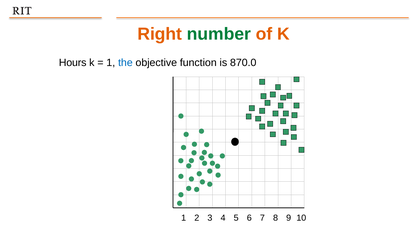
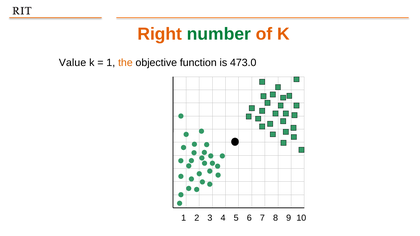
Hours: Hours -> Value
the colour: blue -> orange
870.0: 870.0 -> 473.0
